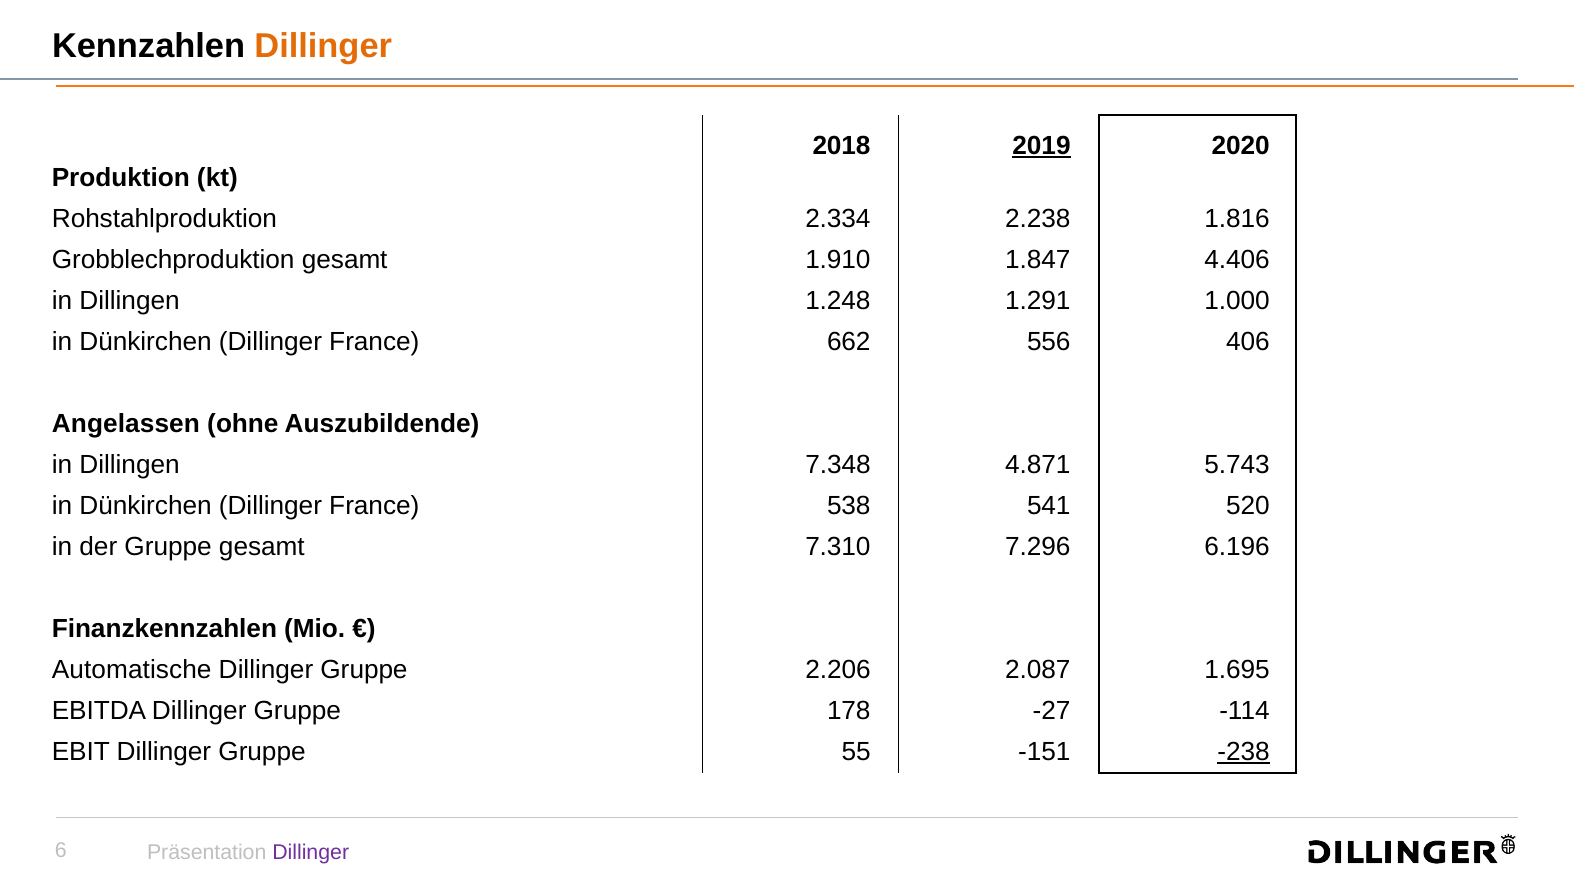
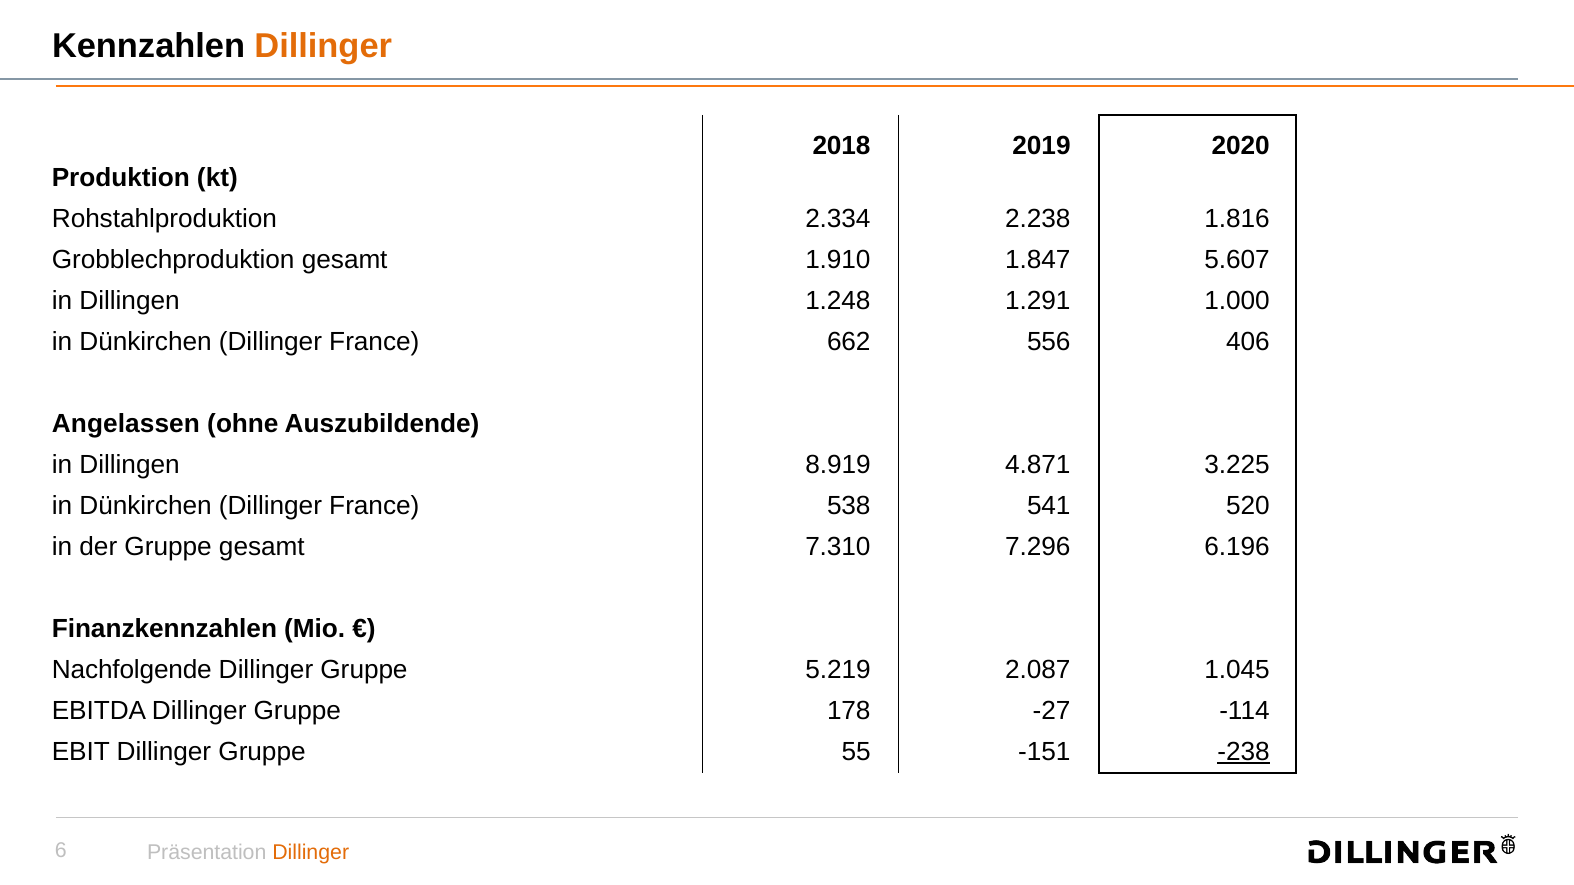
2019 underline: present -> none
4.406: 4.406 -> 5.607
7.348: 7.348 -> 8.919
5.743: 5.743 -> 3.225
Automatische: Automatische -> Nachfolgende
2.206: 2.206 -> 5.219
1.695: 1.695 -> 1.045
Dillinger at (311, 853) colour: purple -> orange
